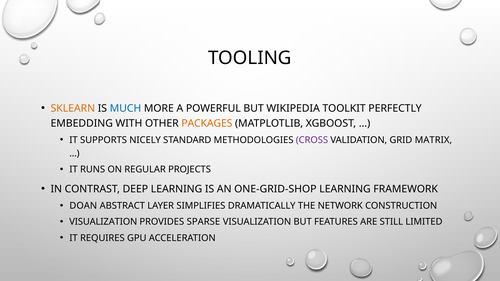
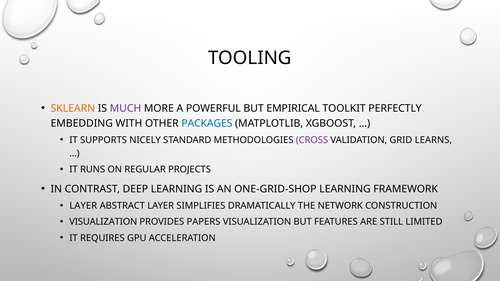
MUCH colour: blue -> purple
WIKIPEDIA: WIKIPEDIA -> EMPIRICAL
PACKAGES colour: orange -> blue
MATRIX: MATRIX -> LEARNS
DOAN at (83, 206): DOAN -> LAYER
SPARSE: SPARSE -> PAPERS
